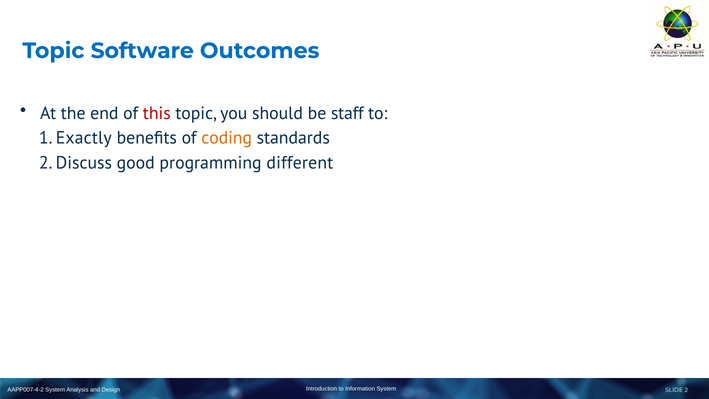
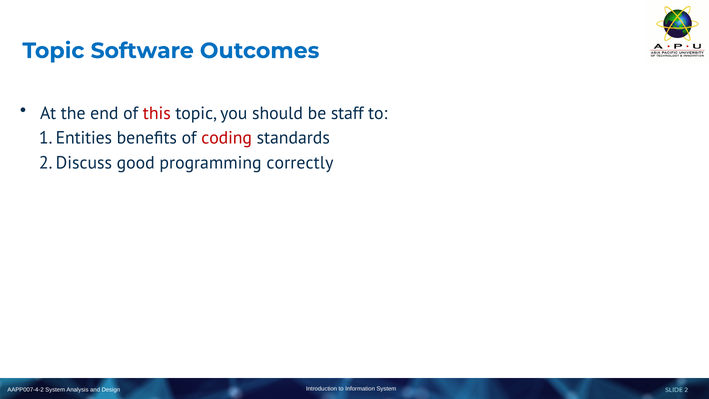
Exactly: Exactly -> Entities
coding colour: orange -> red
different: different -> correctly
